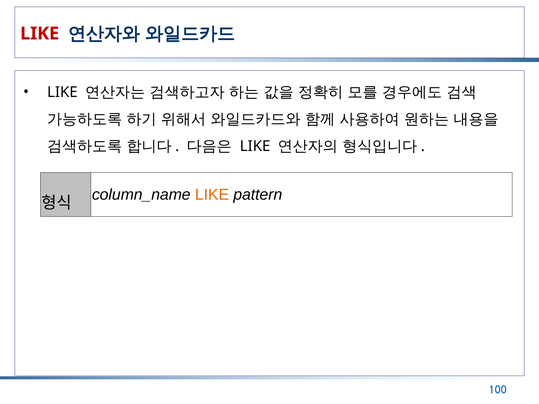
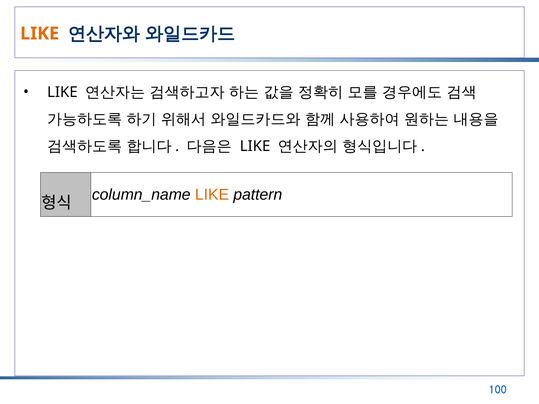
LIKE at (40, 34) colour: red -> orange
